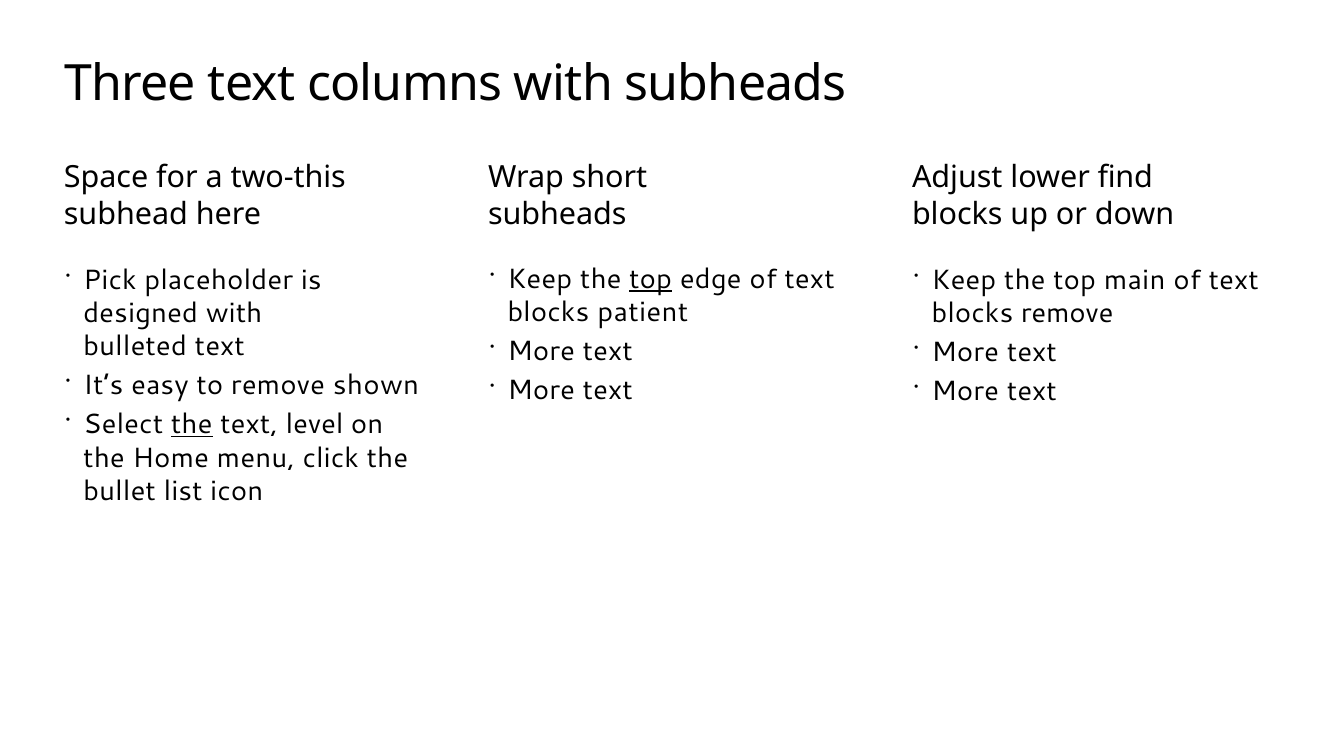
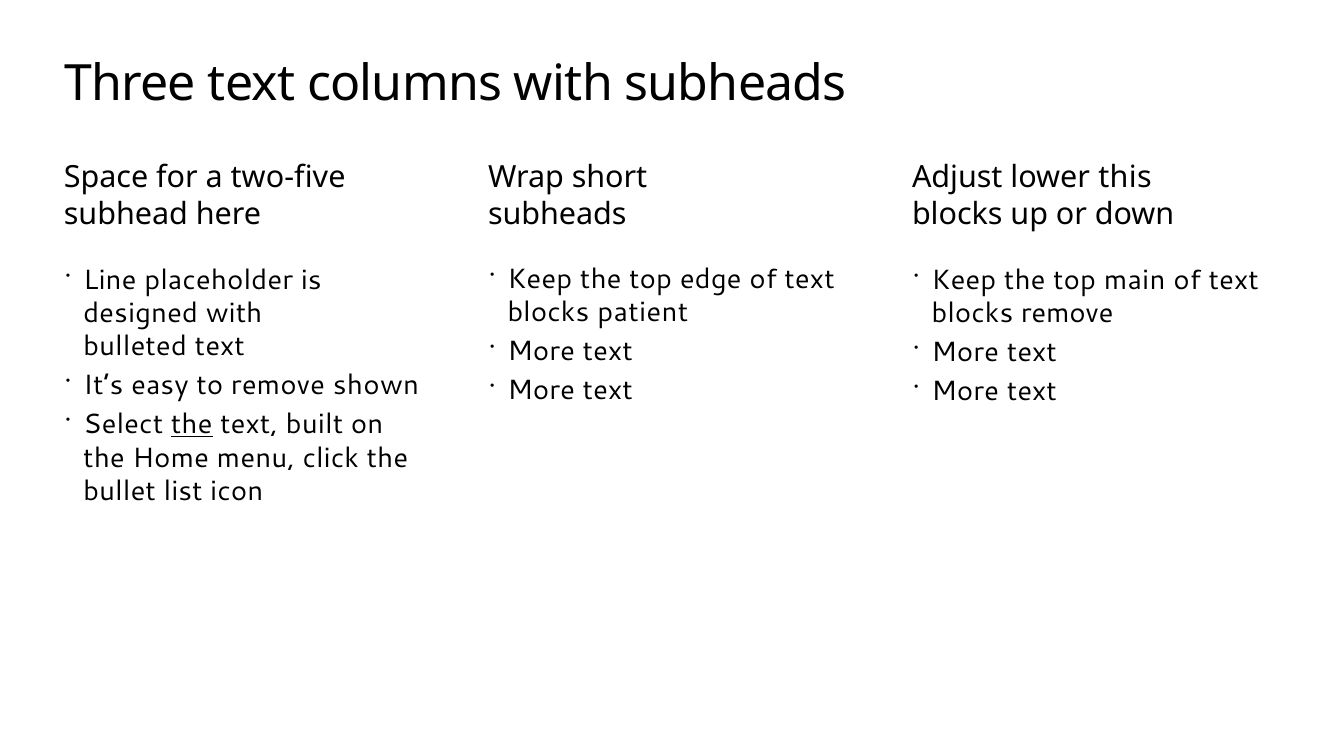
two-this: two-this -> two-five
find: find -> this
top at (651, 279) underline: present -> none
Pick: Pick -> Line
level: level -> built
